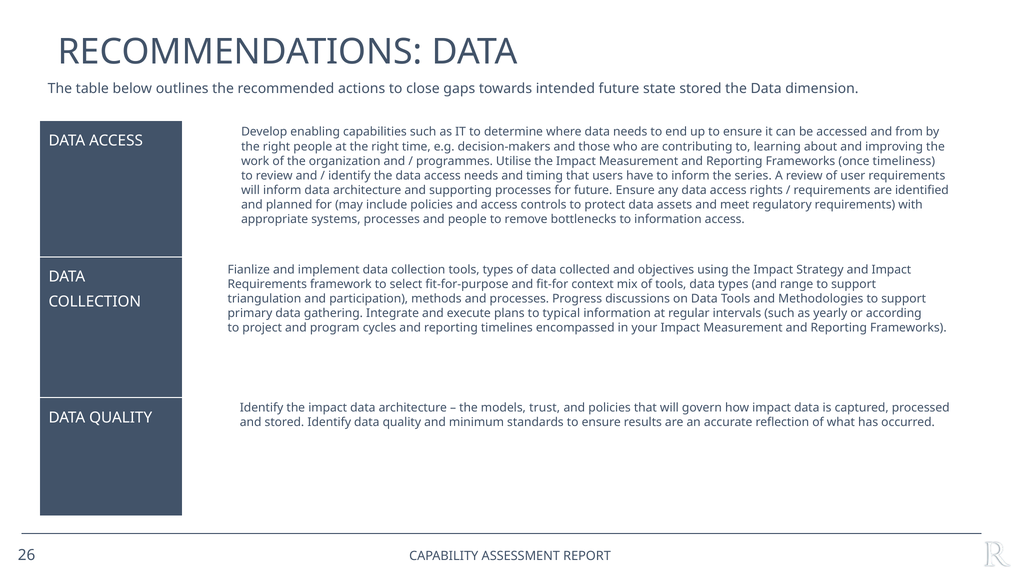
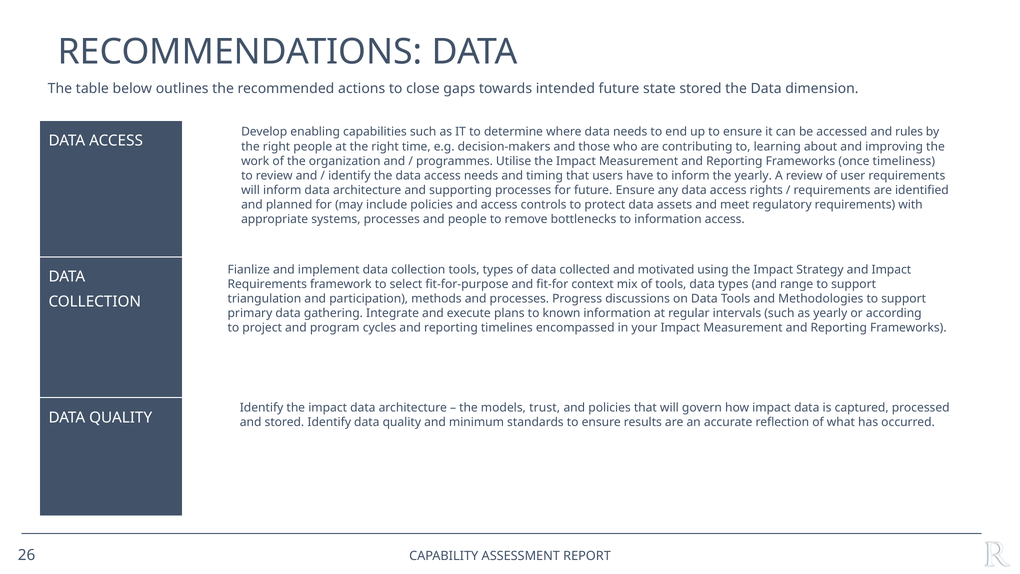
from: from -> rules
the series: series -> yearly
objectives: objectives -> motivated
typical: typical -> known
